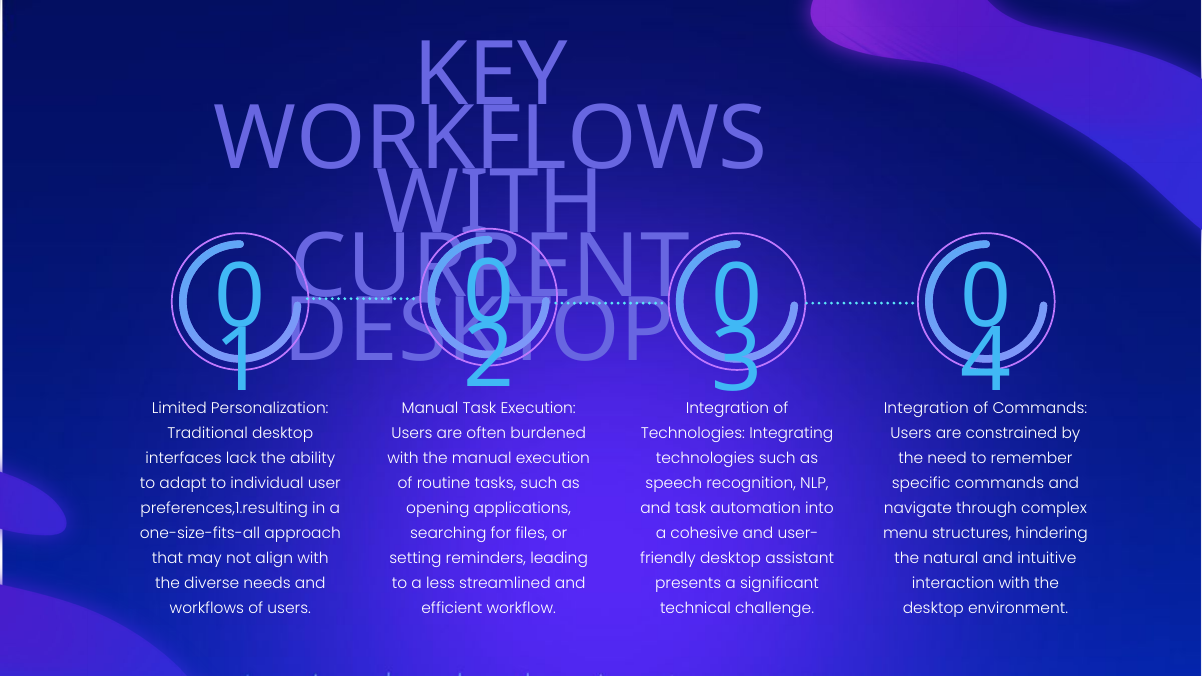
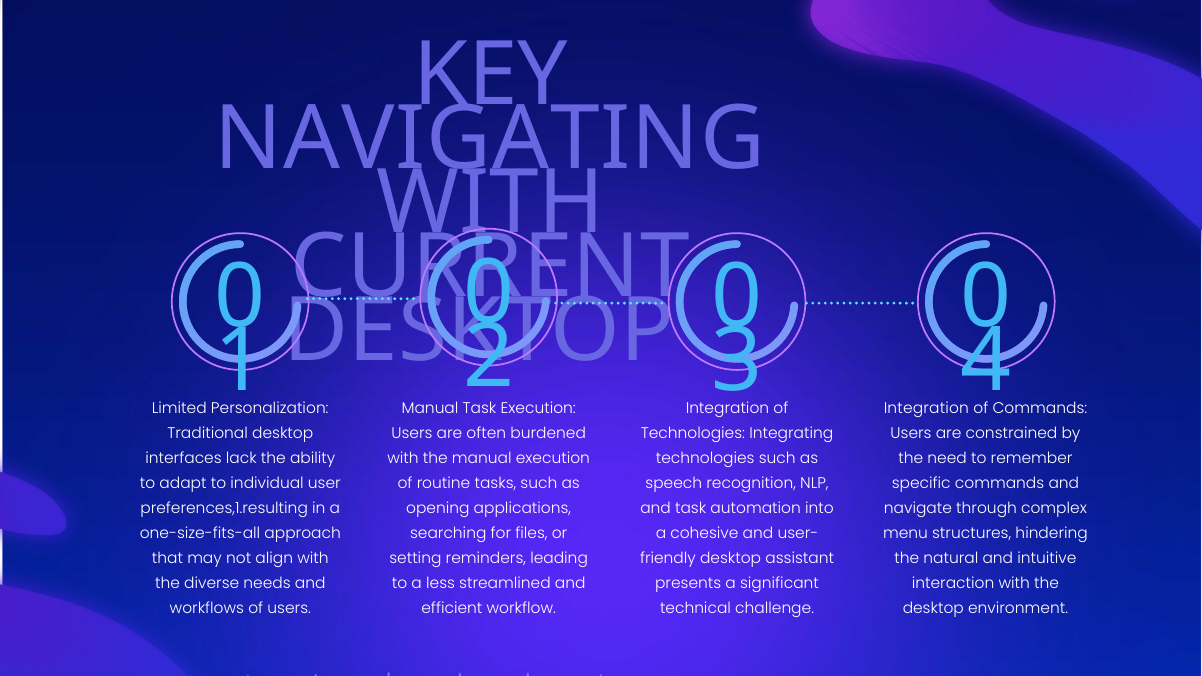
WORKFLOWS at (491, 139): WORKFLOWS -> NAVIGATING
